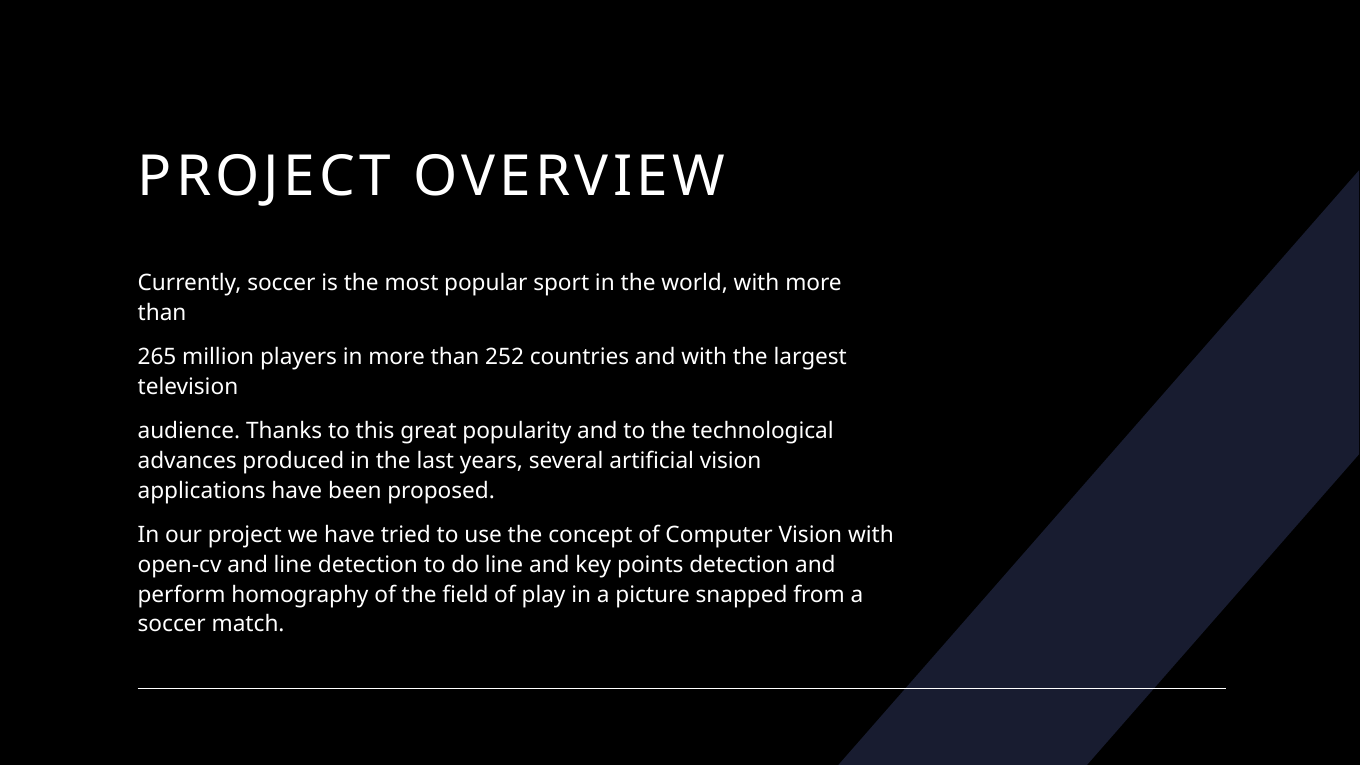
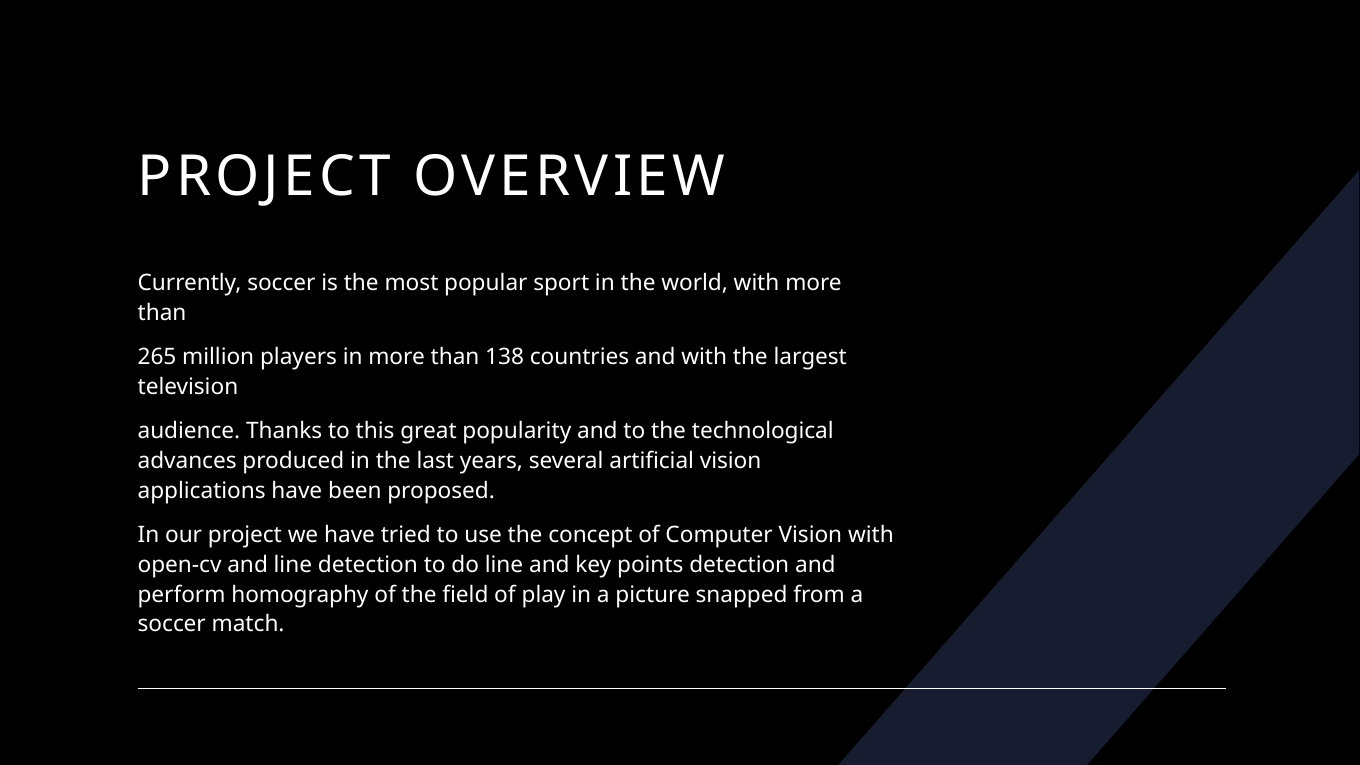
252: 252 -> 138
